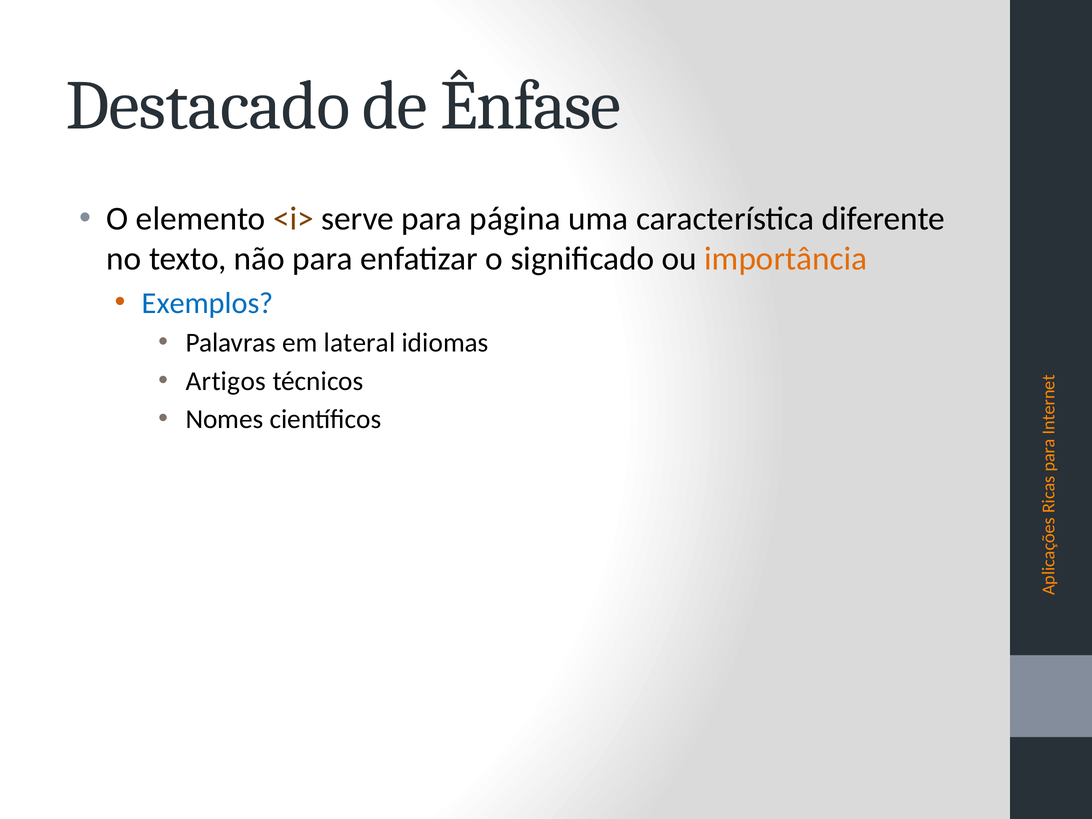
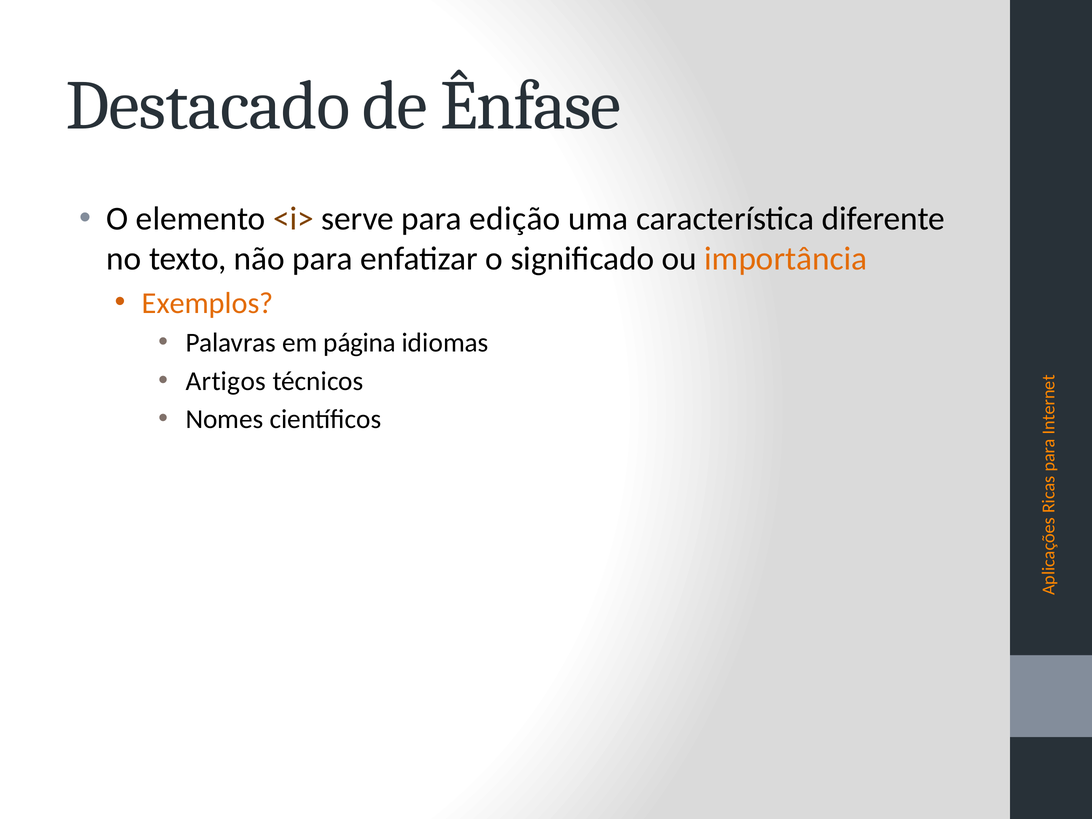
página: página -> edição
Exemplos colour: blue -> orange
lateral: lateral -> página
